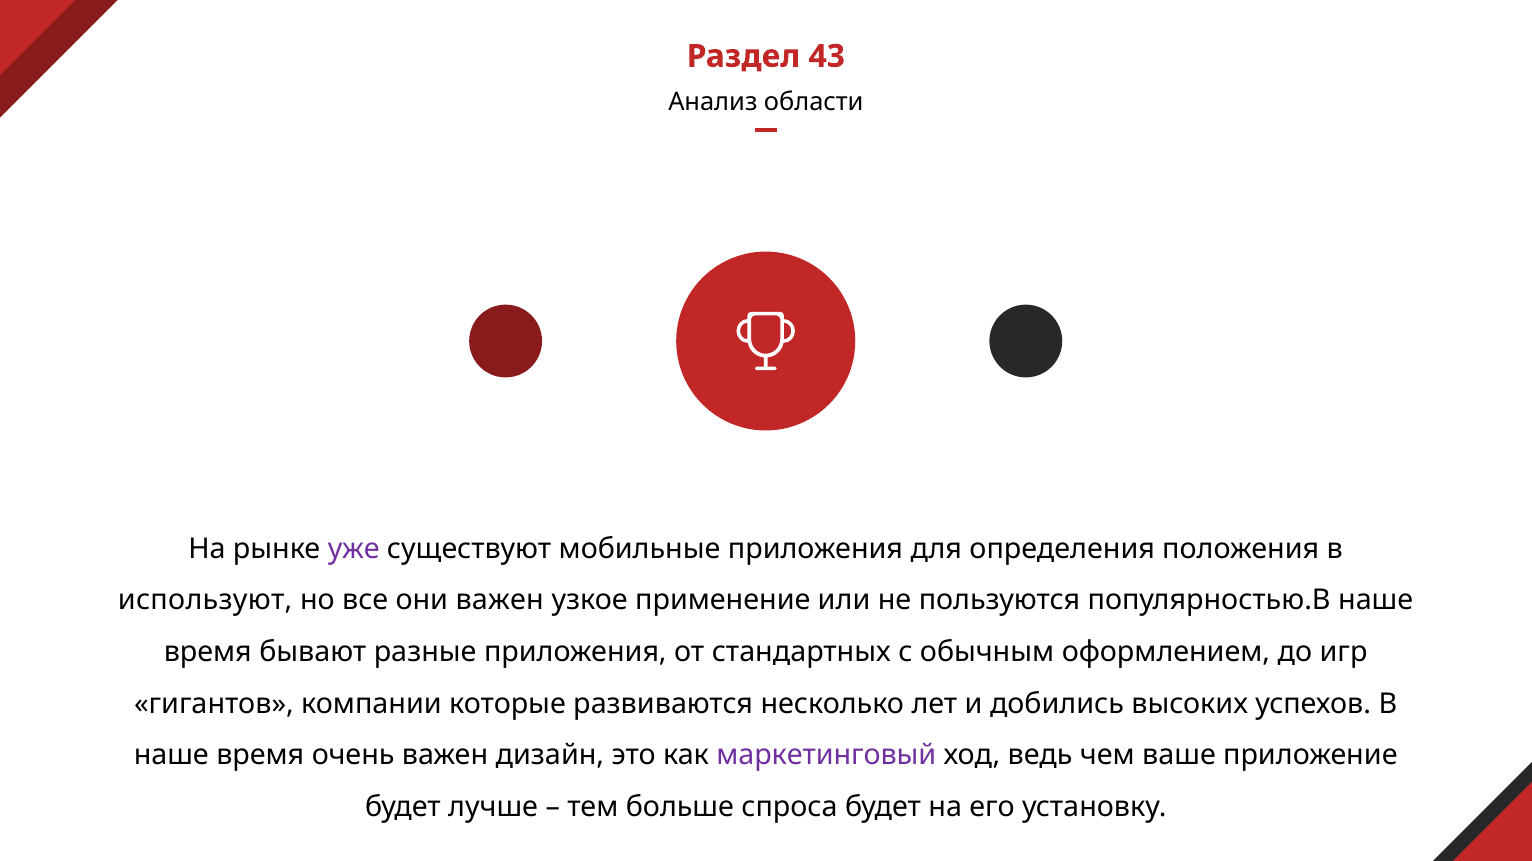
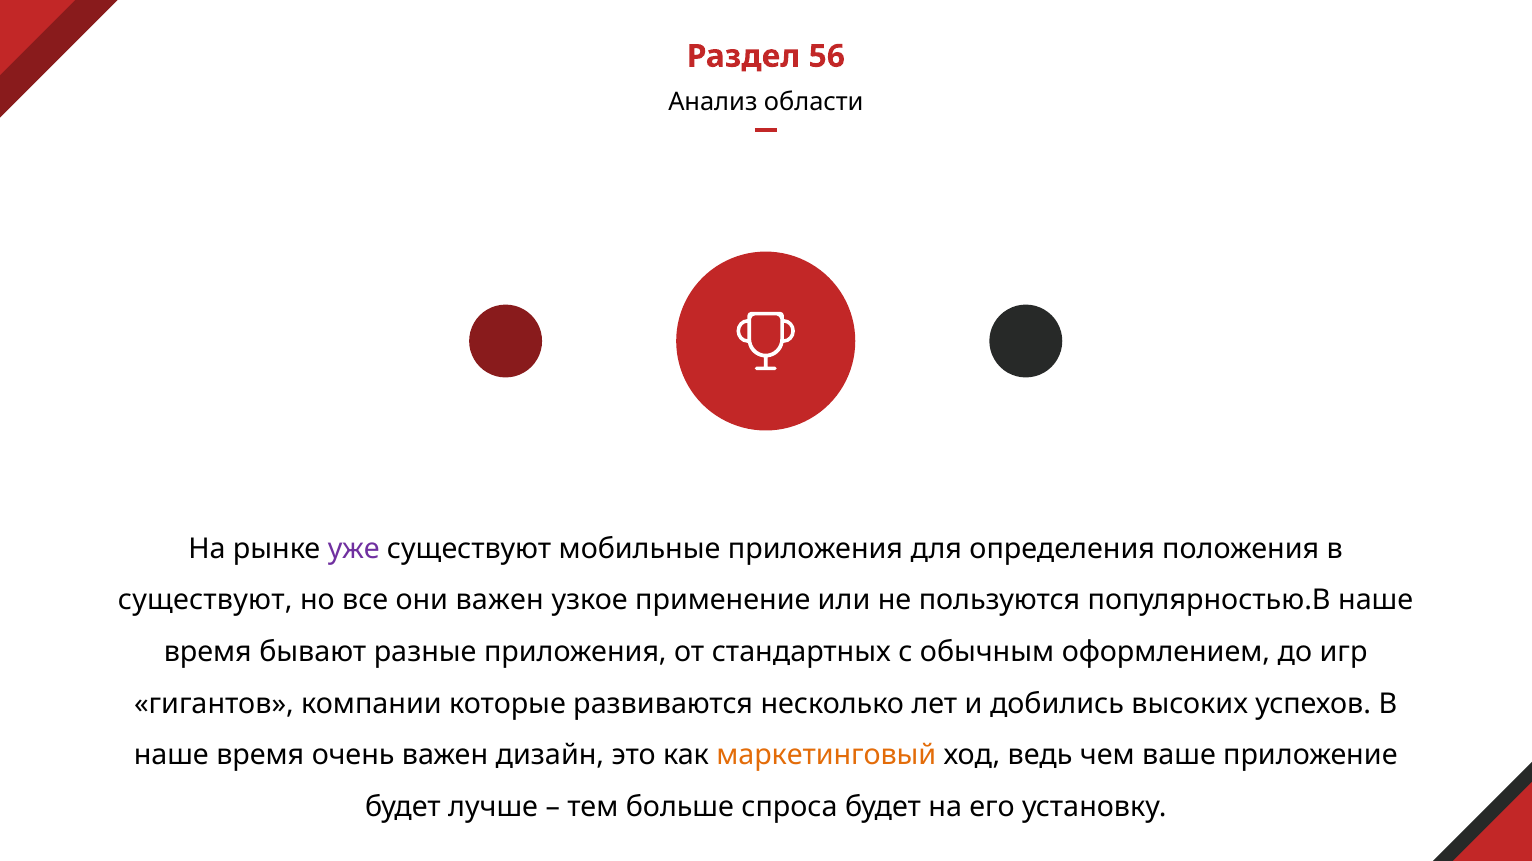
43: 43 -> 56
используют at (205, 601): используют -> существуют
маркетинговый colour: purple -> orange
